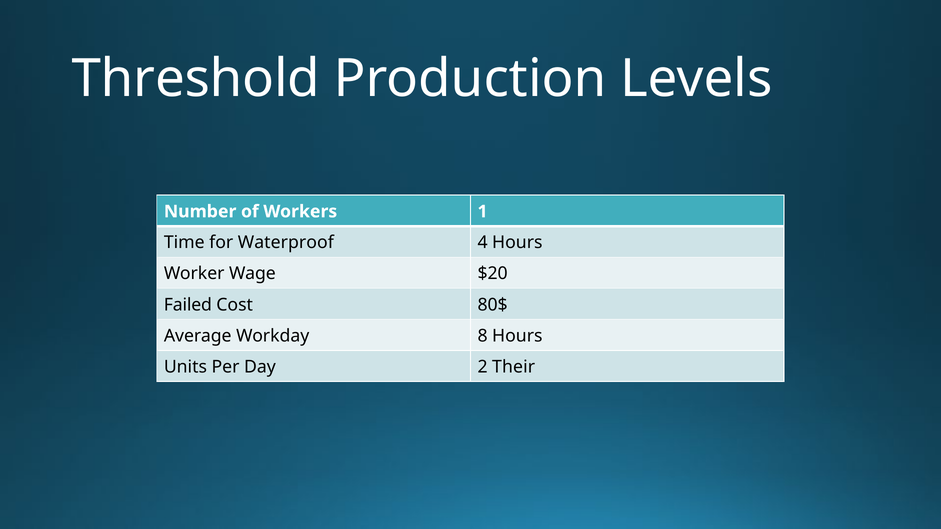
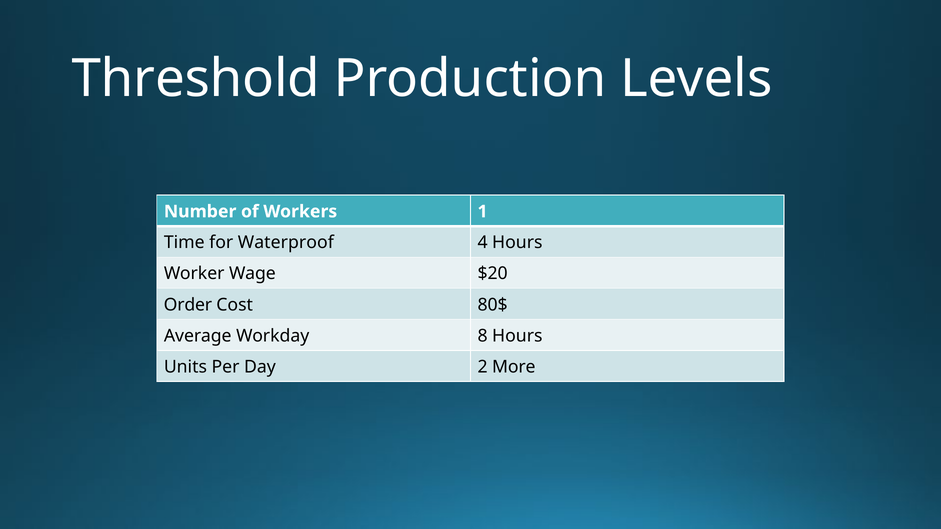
Failed: Failed -> Order
Their: Their -> More
